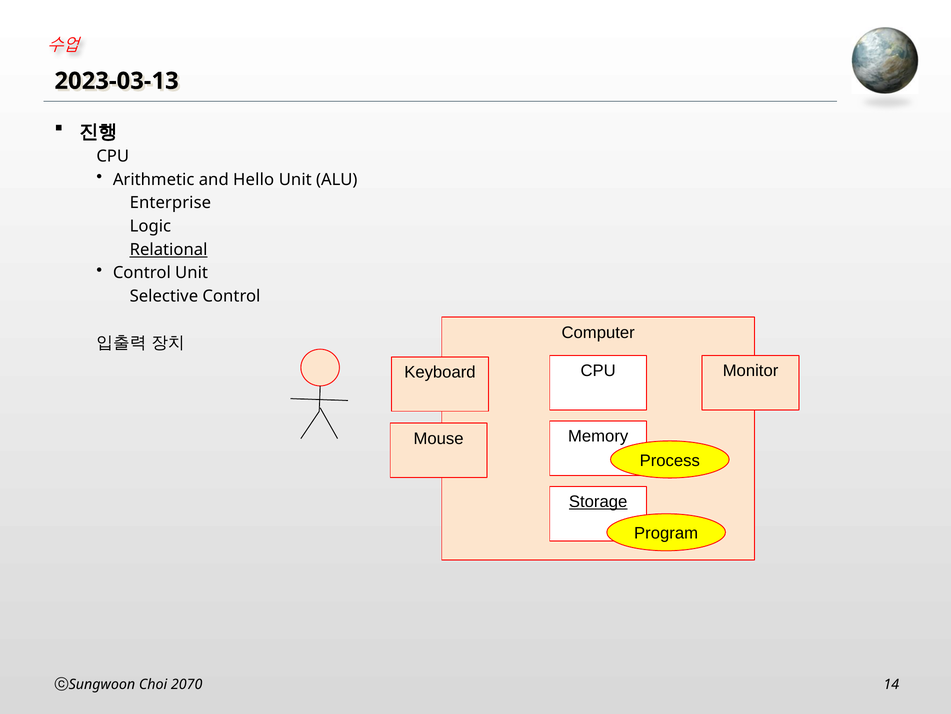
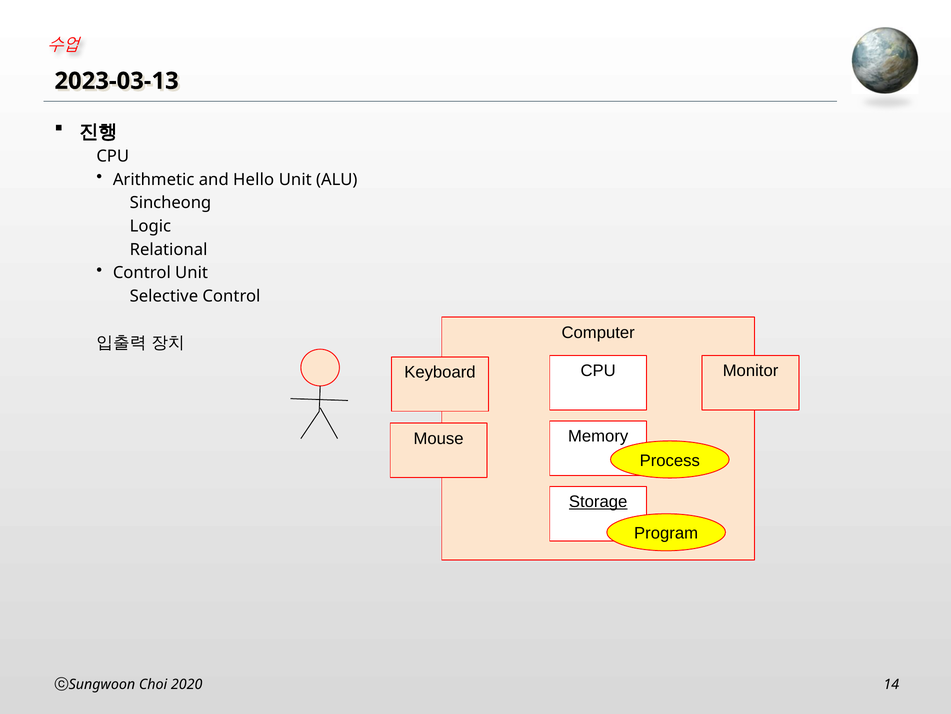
Enterprise: Enterprise -> Sincheong
Relational underline: present -> none
2070: 2070 -> 2020
